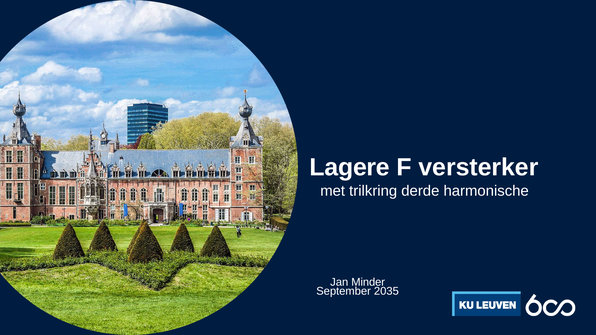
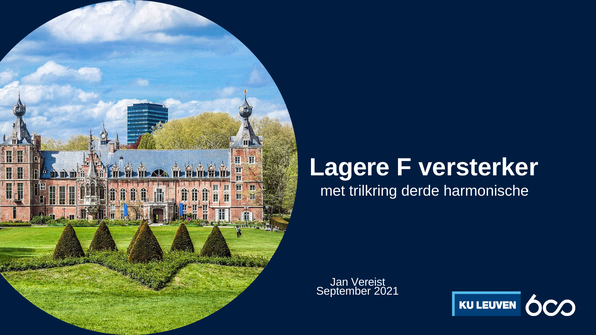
Minder: Minder -> Vereist
2035: 2035 -> 2021
